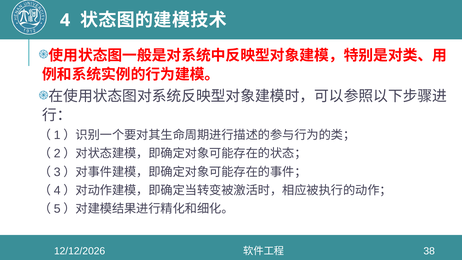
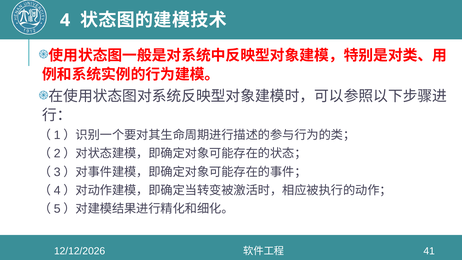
38: 38 -> 41
